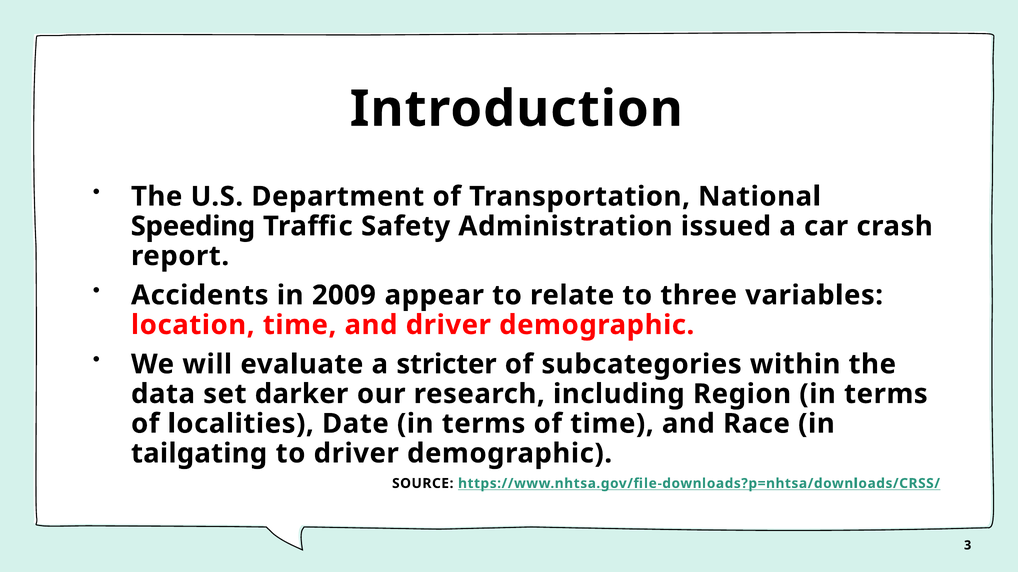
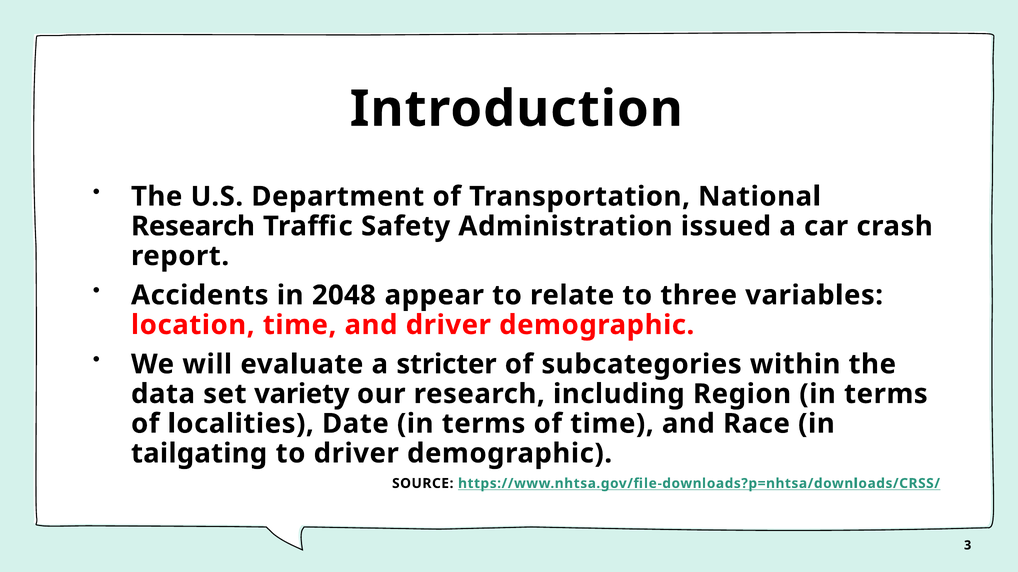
Speeding at (193, 227): Speeding -> Research
2009: 2009 -> 2048
darker: darker -> variety
